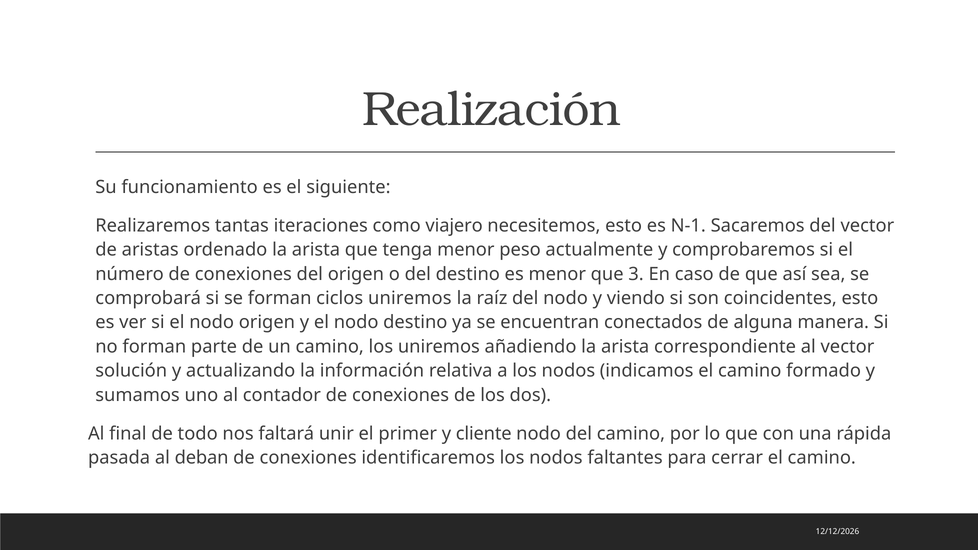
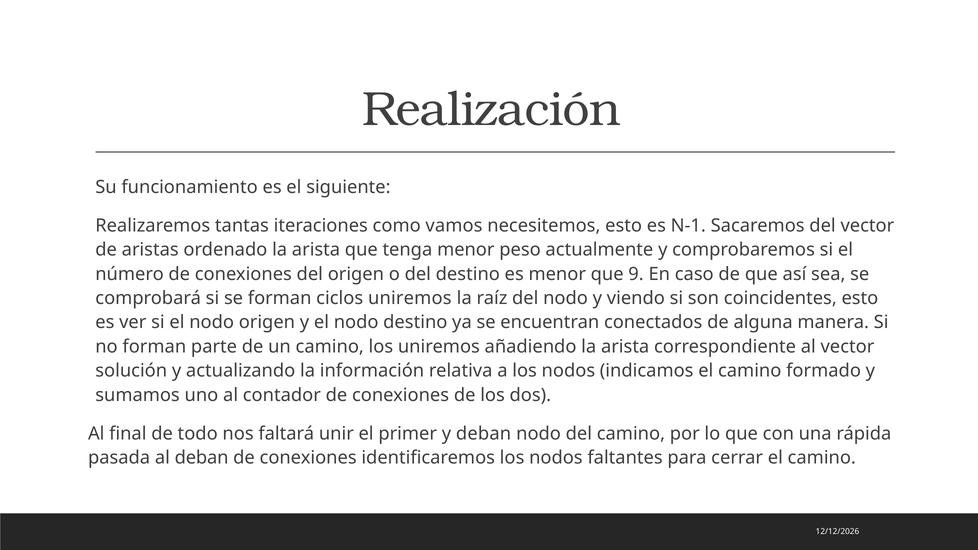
viajero: viajero -> vamos
3: 3 -> 9
y cliente: cliente -> deban
